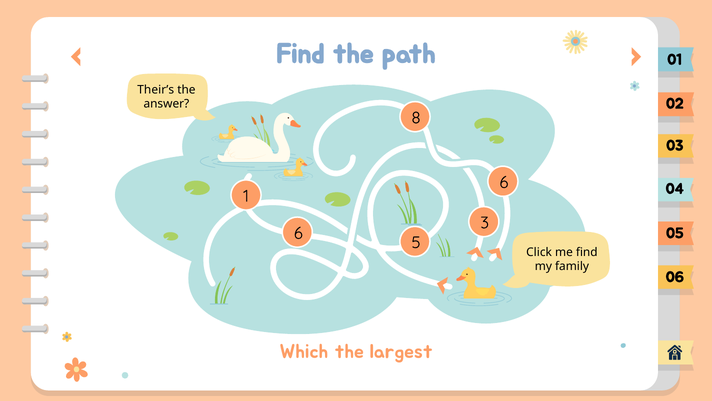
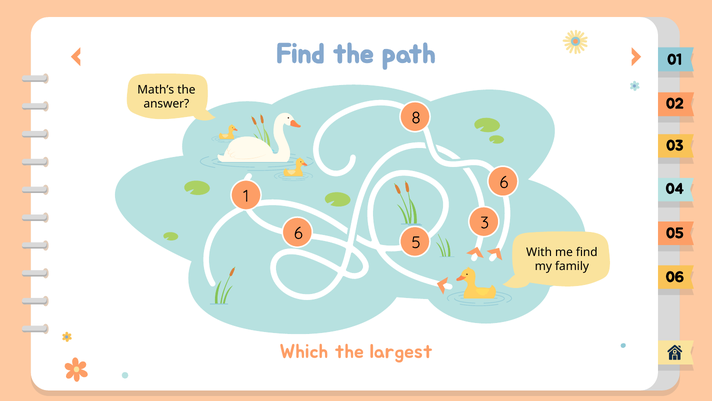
Their’s: Their’s -> Math’s
Click: Click -> With
